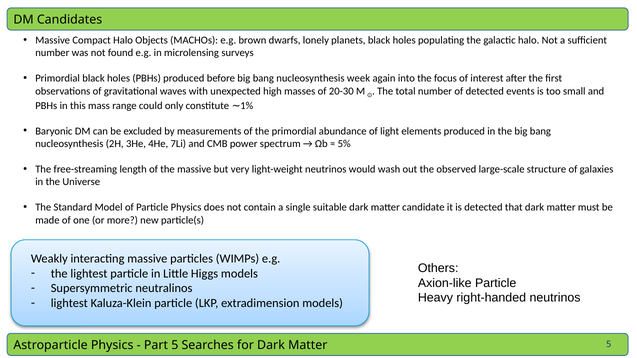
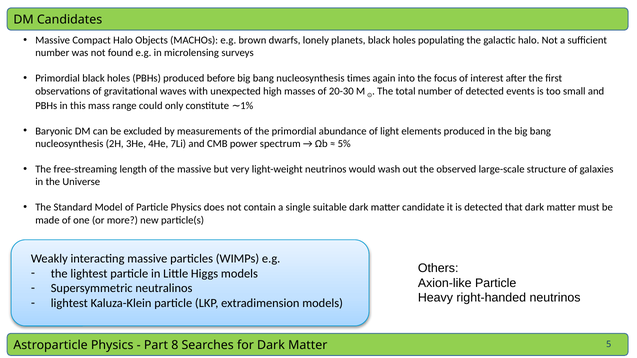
week: week -> times
Part 5: 5 -> 8
